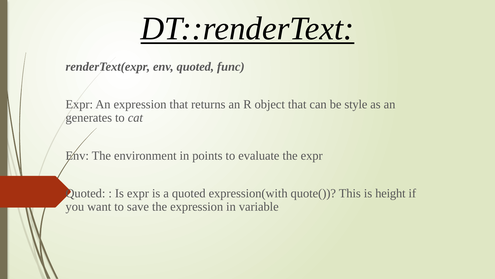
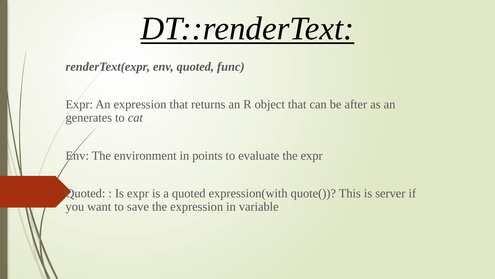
style: style -> after
height: height -> server
